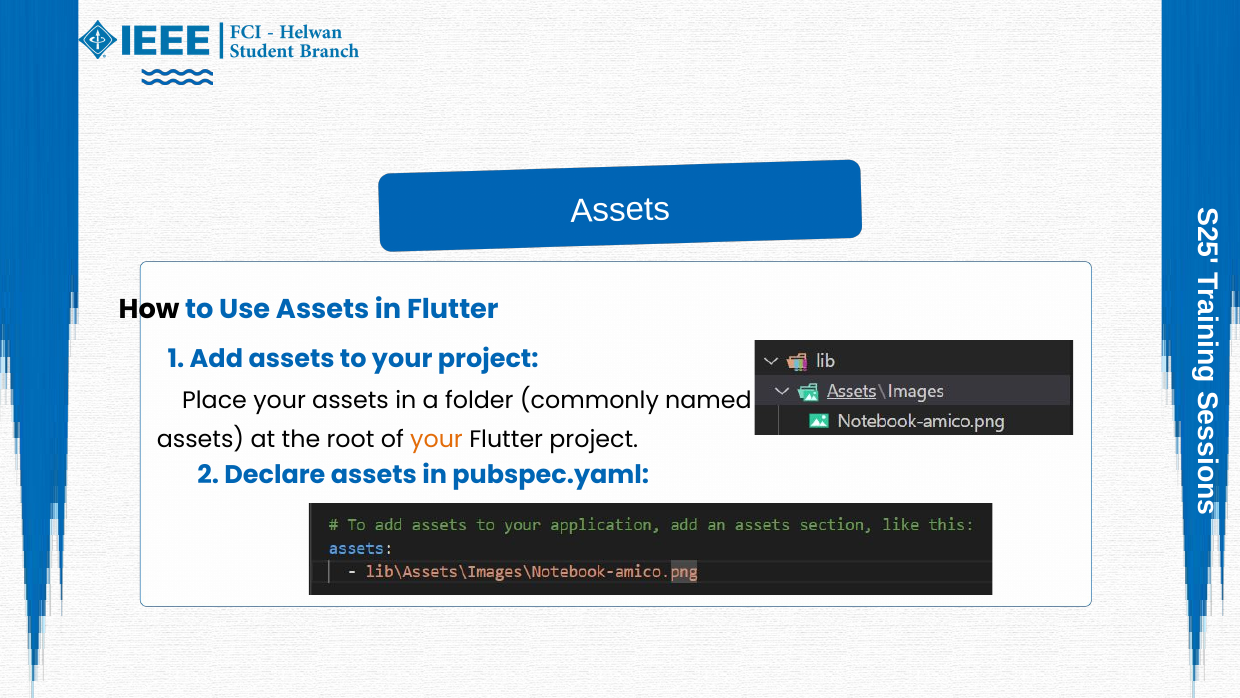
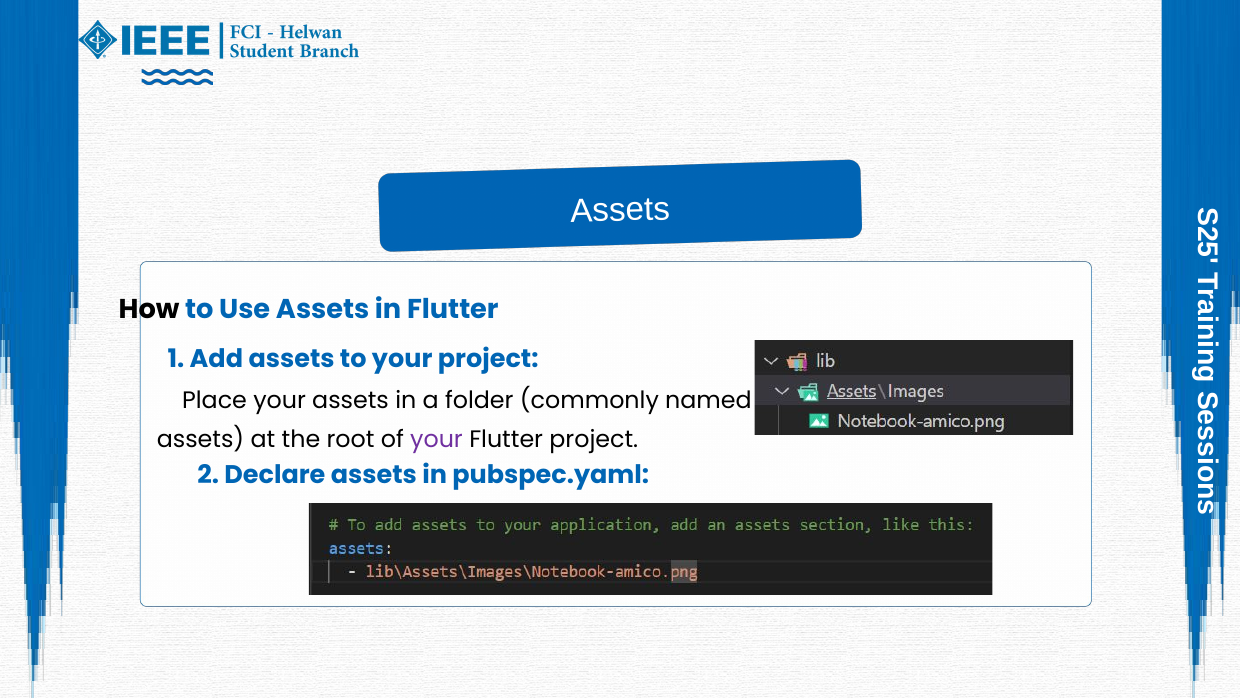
your at (437, 440) colour: orange -> purple
